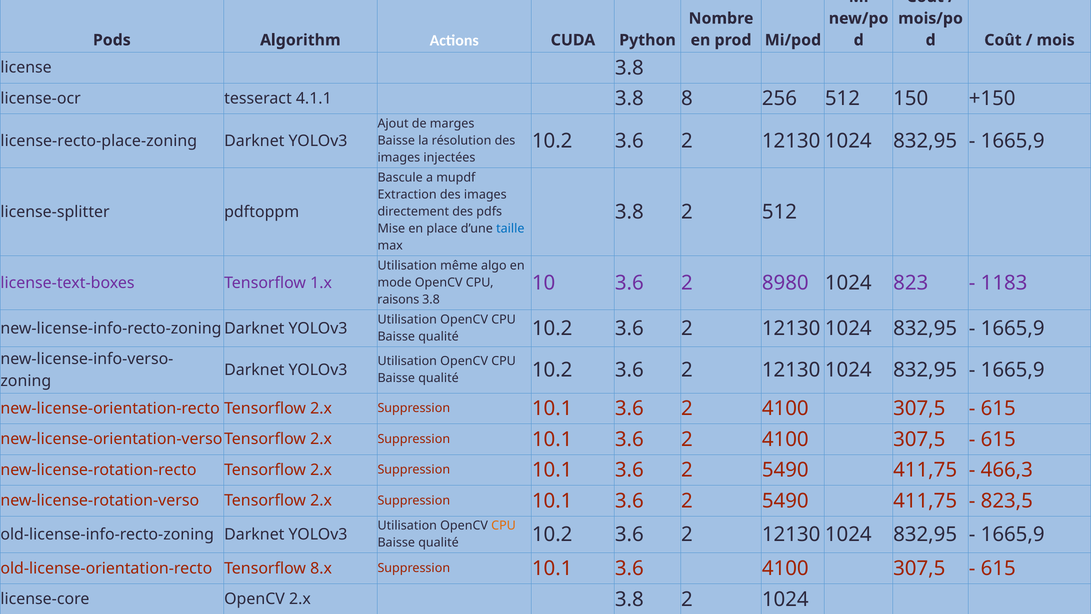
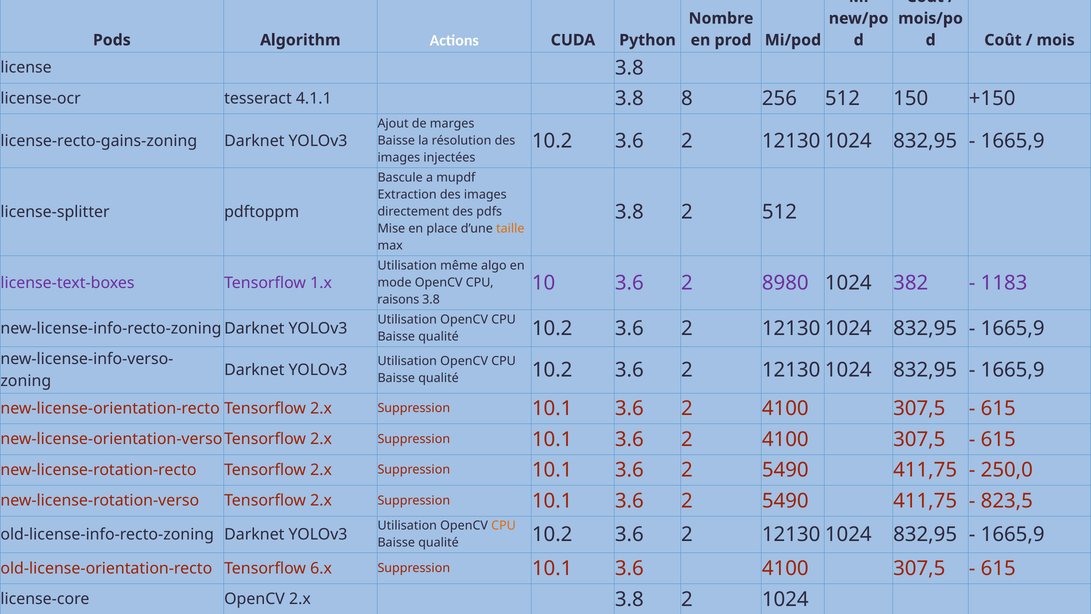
license-recto-place-zoning: license-recto-place-zoning -> license-recto-gains-zoning
taille colour: blue -> orange
823: 823 -> 382
466,3: 466,3 -> 250,0
8.x: 8.x -> 6.x
